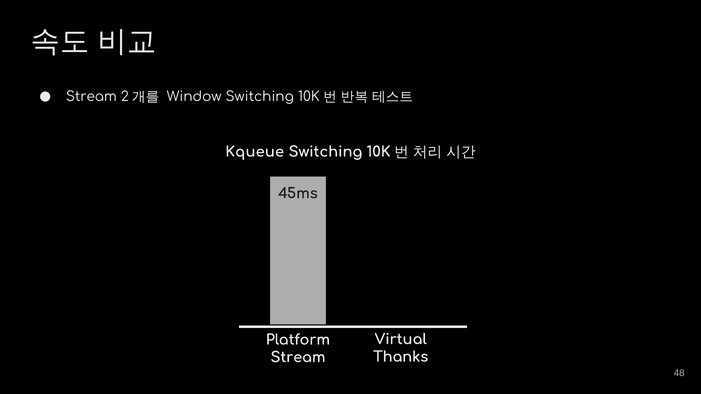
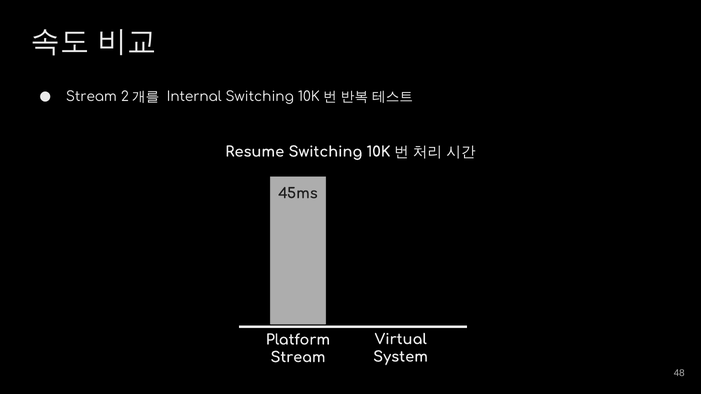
Window: Window -> Internal
Kqueue: Kqueue -> Resume
Thanks: Thanks -> System
